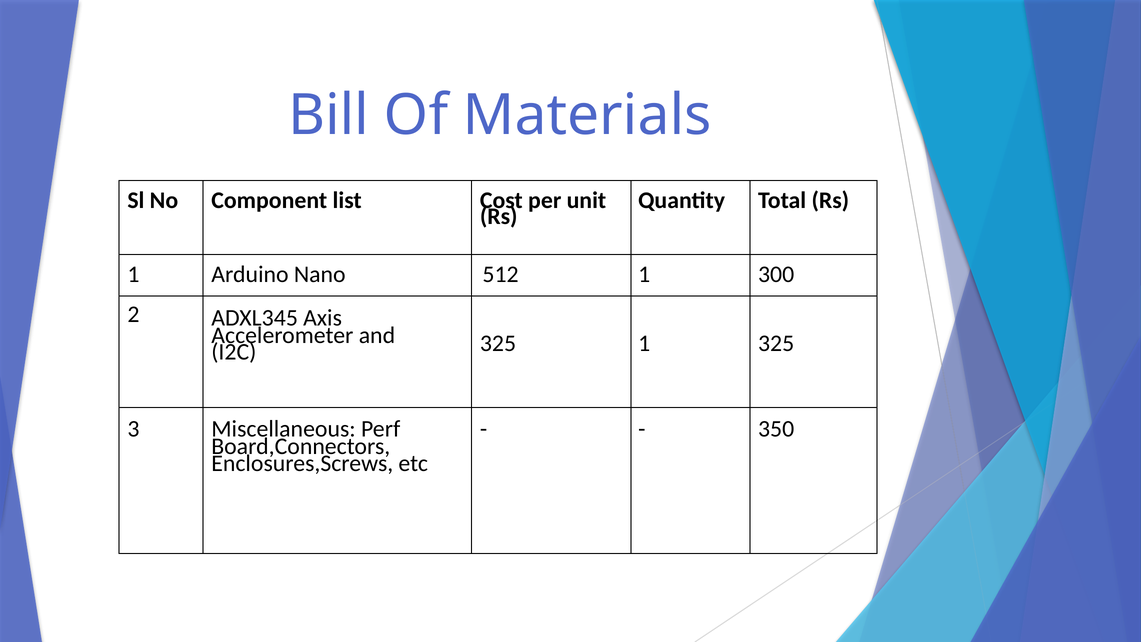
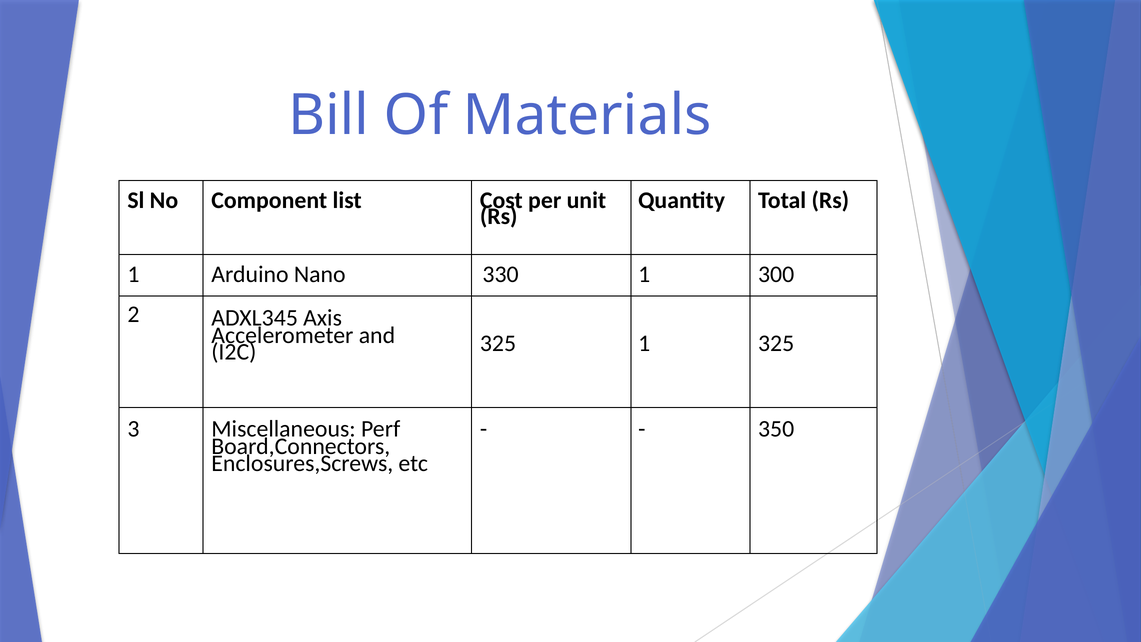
512: 512 -> 330
